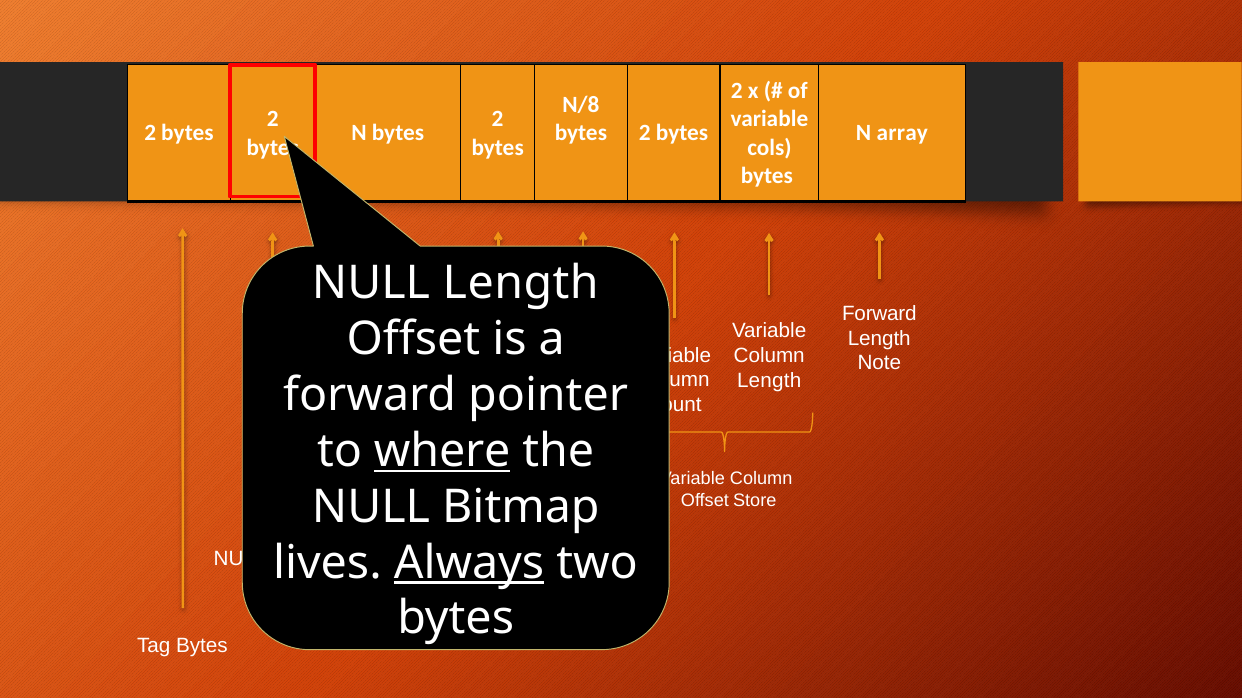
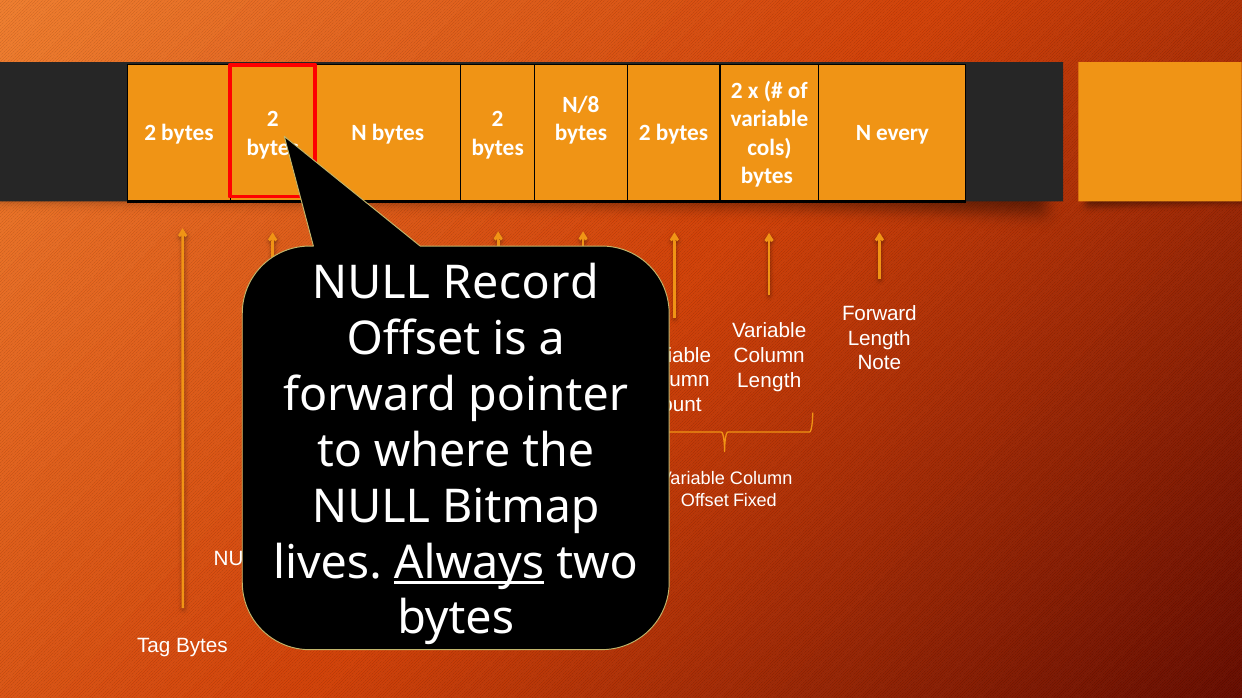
array: array -> every
NULL Length: Length -> Record
where underline: present -> none
Store at (755, 501): Store -> Fixed
